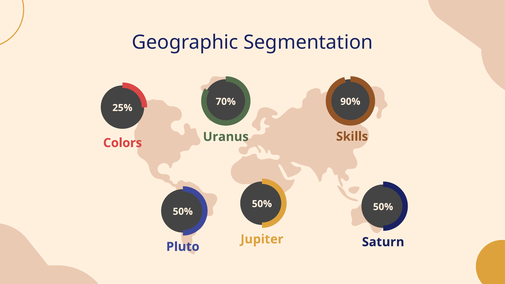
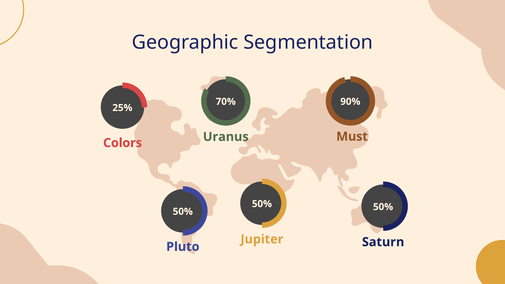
Skills: Skills -> Must
